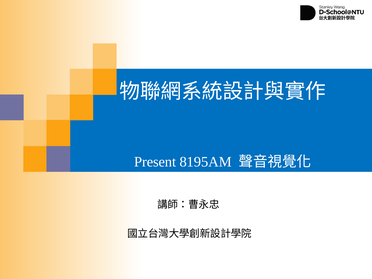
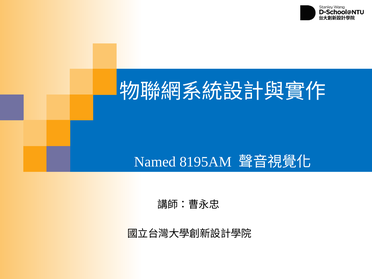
Present: Present -> Named
